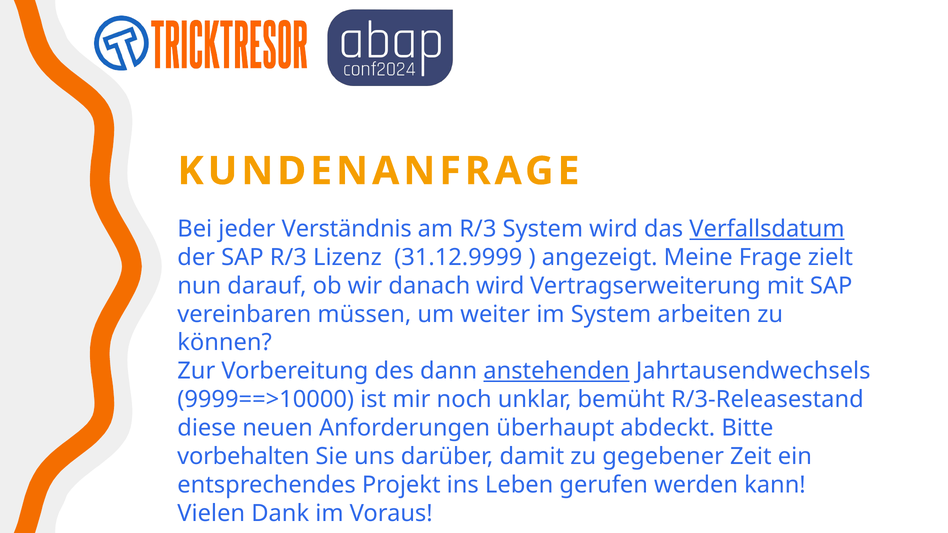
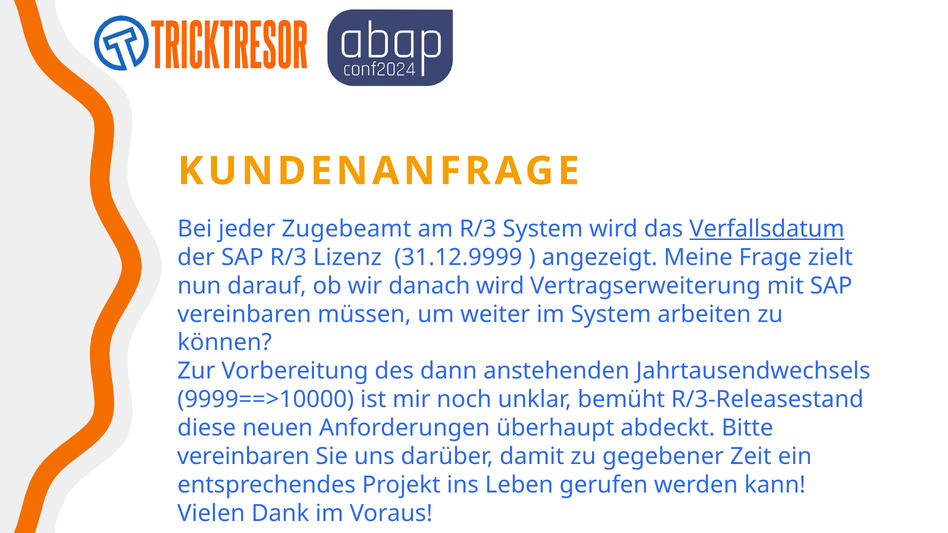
Verständnis: Verständnis -> Zugebeamt
anstehenden underline: present -> none
vorbehalten at (243, 457): vorbehalten -> vereinbaren
